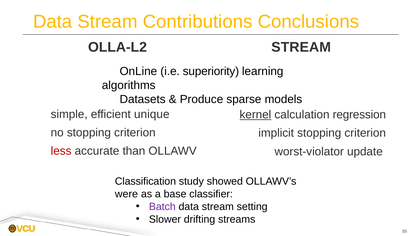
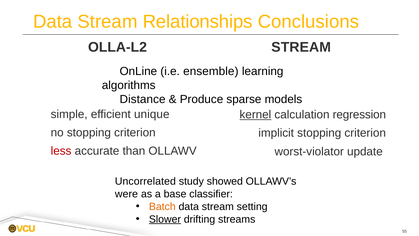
Contributions: Contributions -> Relationships
superiority: superiority -> ensemble
Datasets: Datasets -> Distance
Classification: Classification -> Uncorrelated
Batch colour: purple -> orange
Slower underline: none -> present
